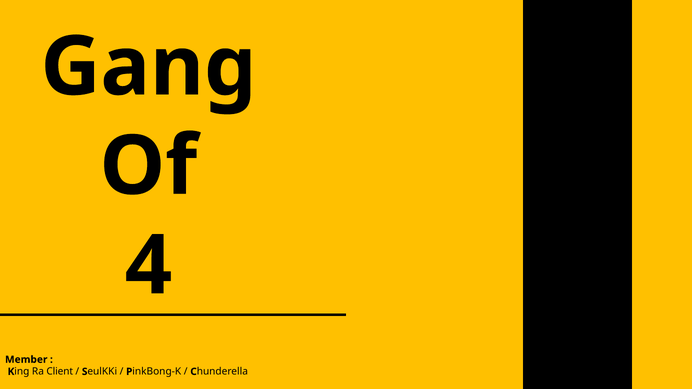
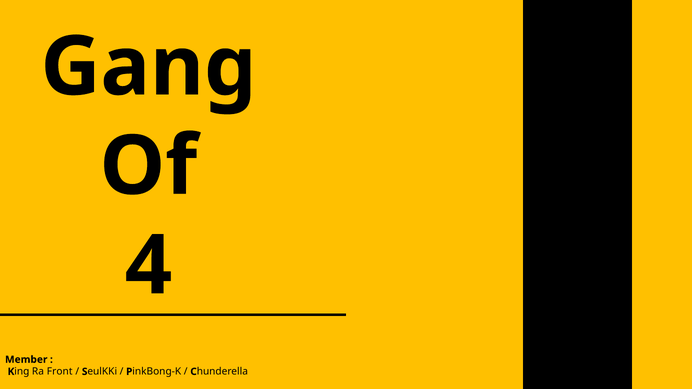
Client: Client -> Front
